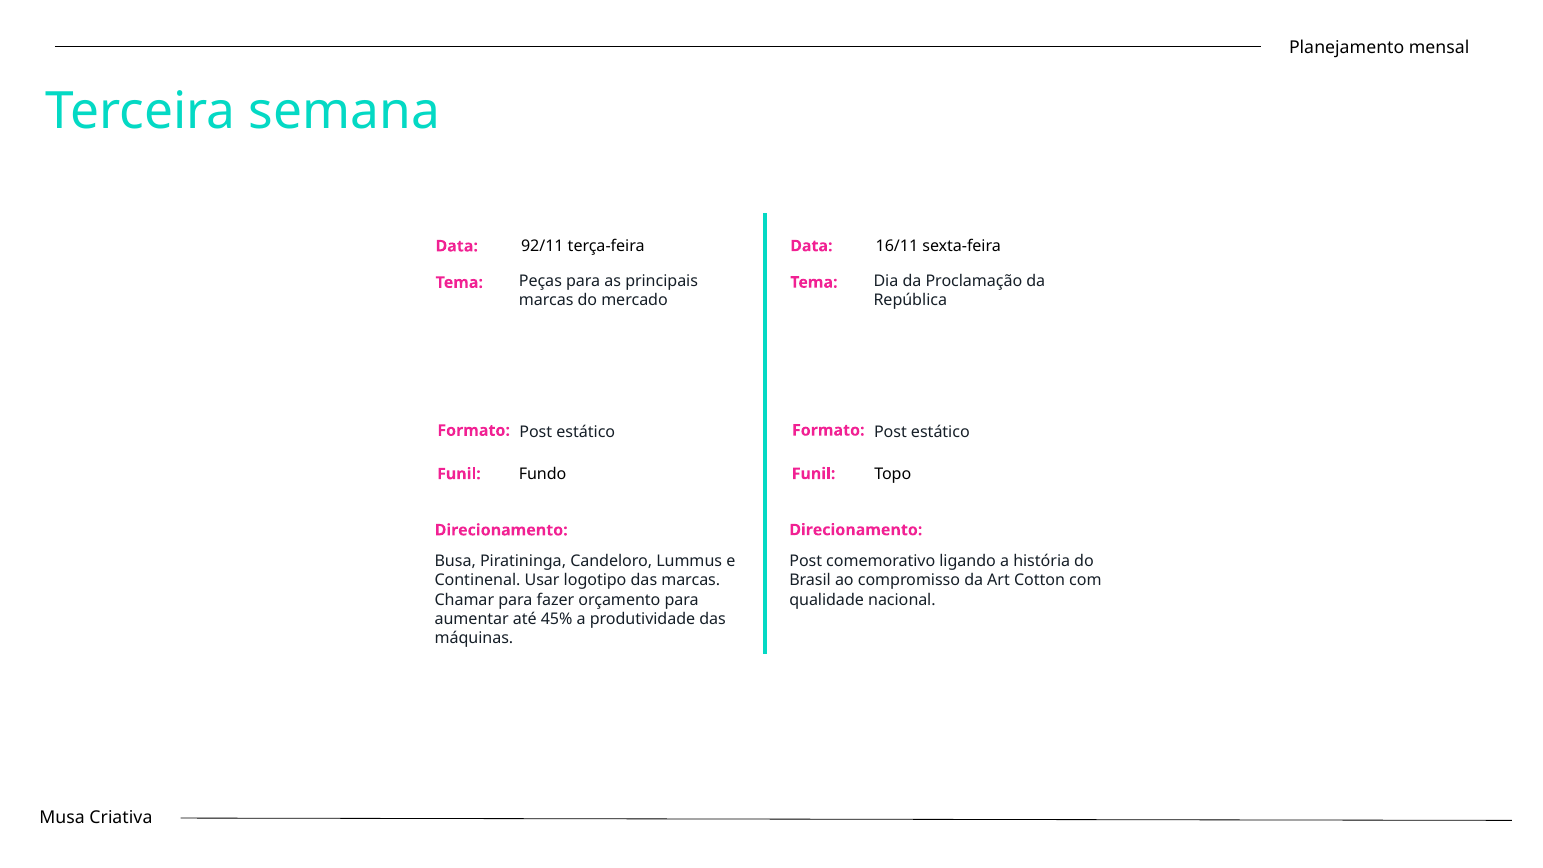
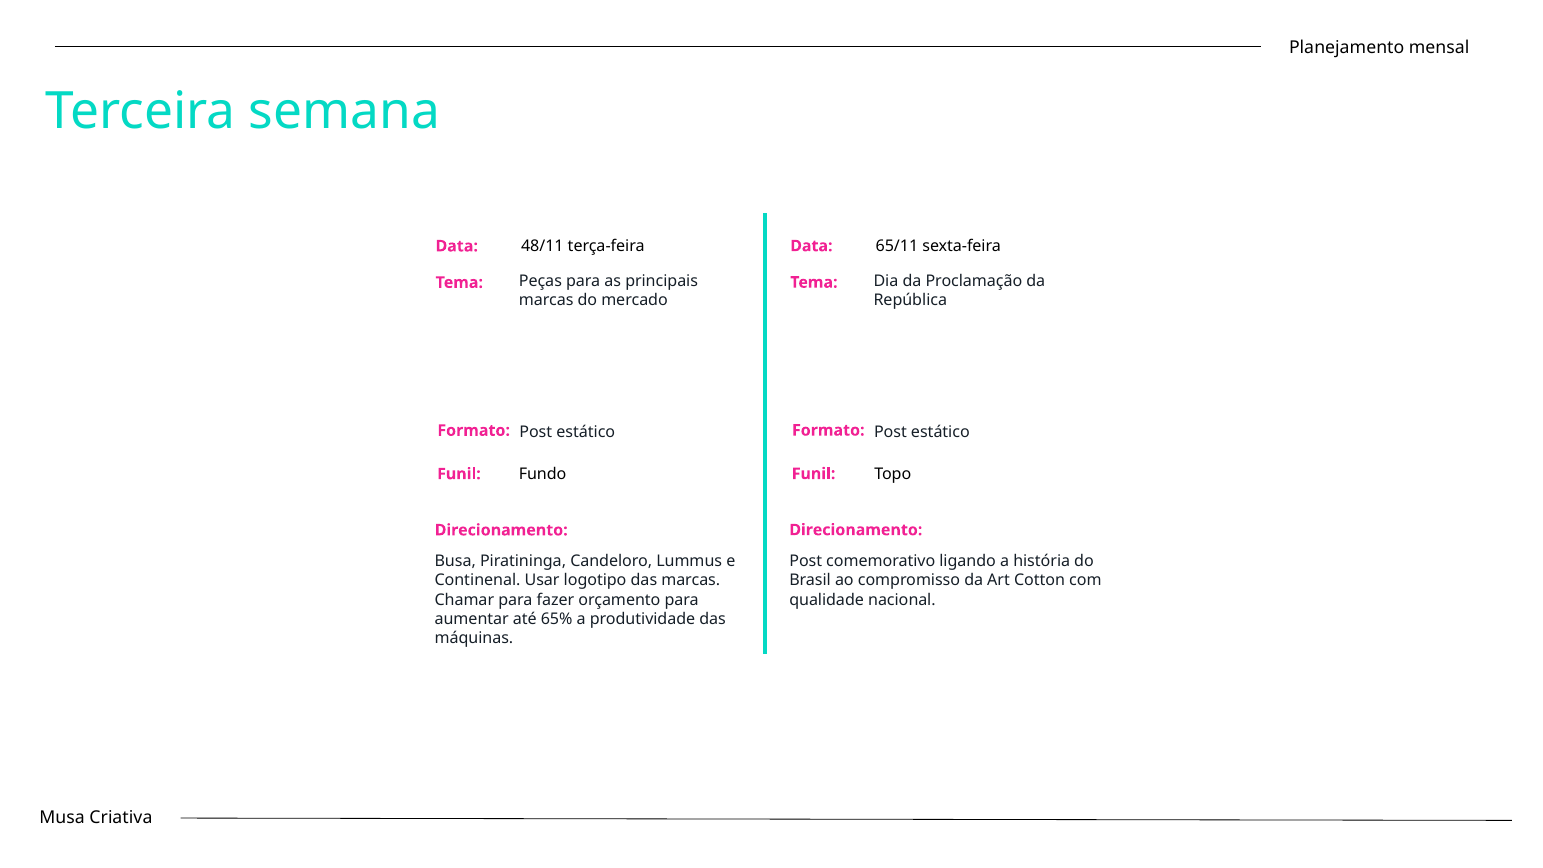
16/11: 16/11 -> 65/11
92/11: 92/11 -> 48/11
45%: 45% -> 65%
